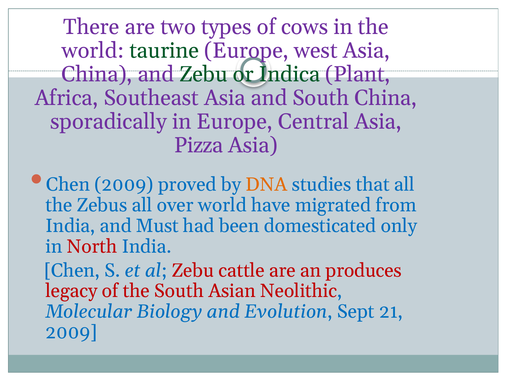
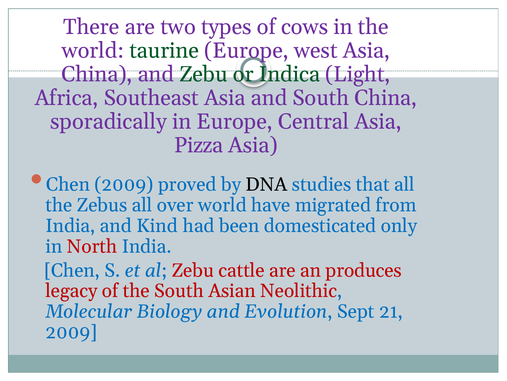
Plant: Plant -> Light
DNA colour: orange -> black
Must: Must -> Kind
